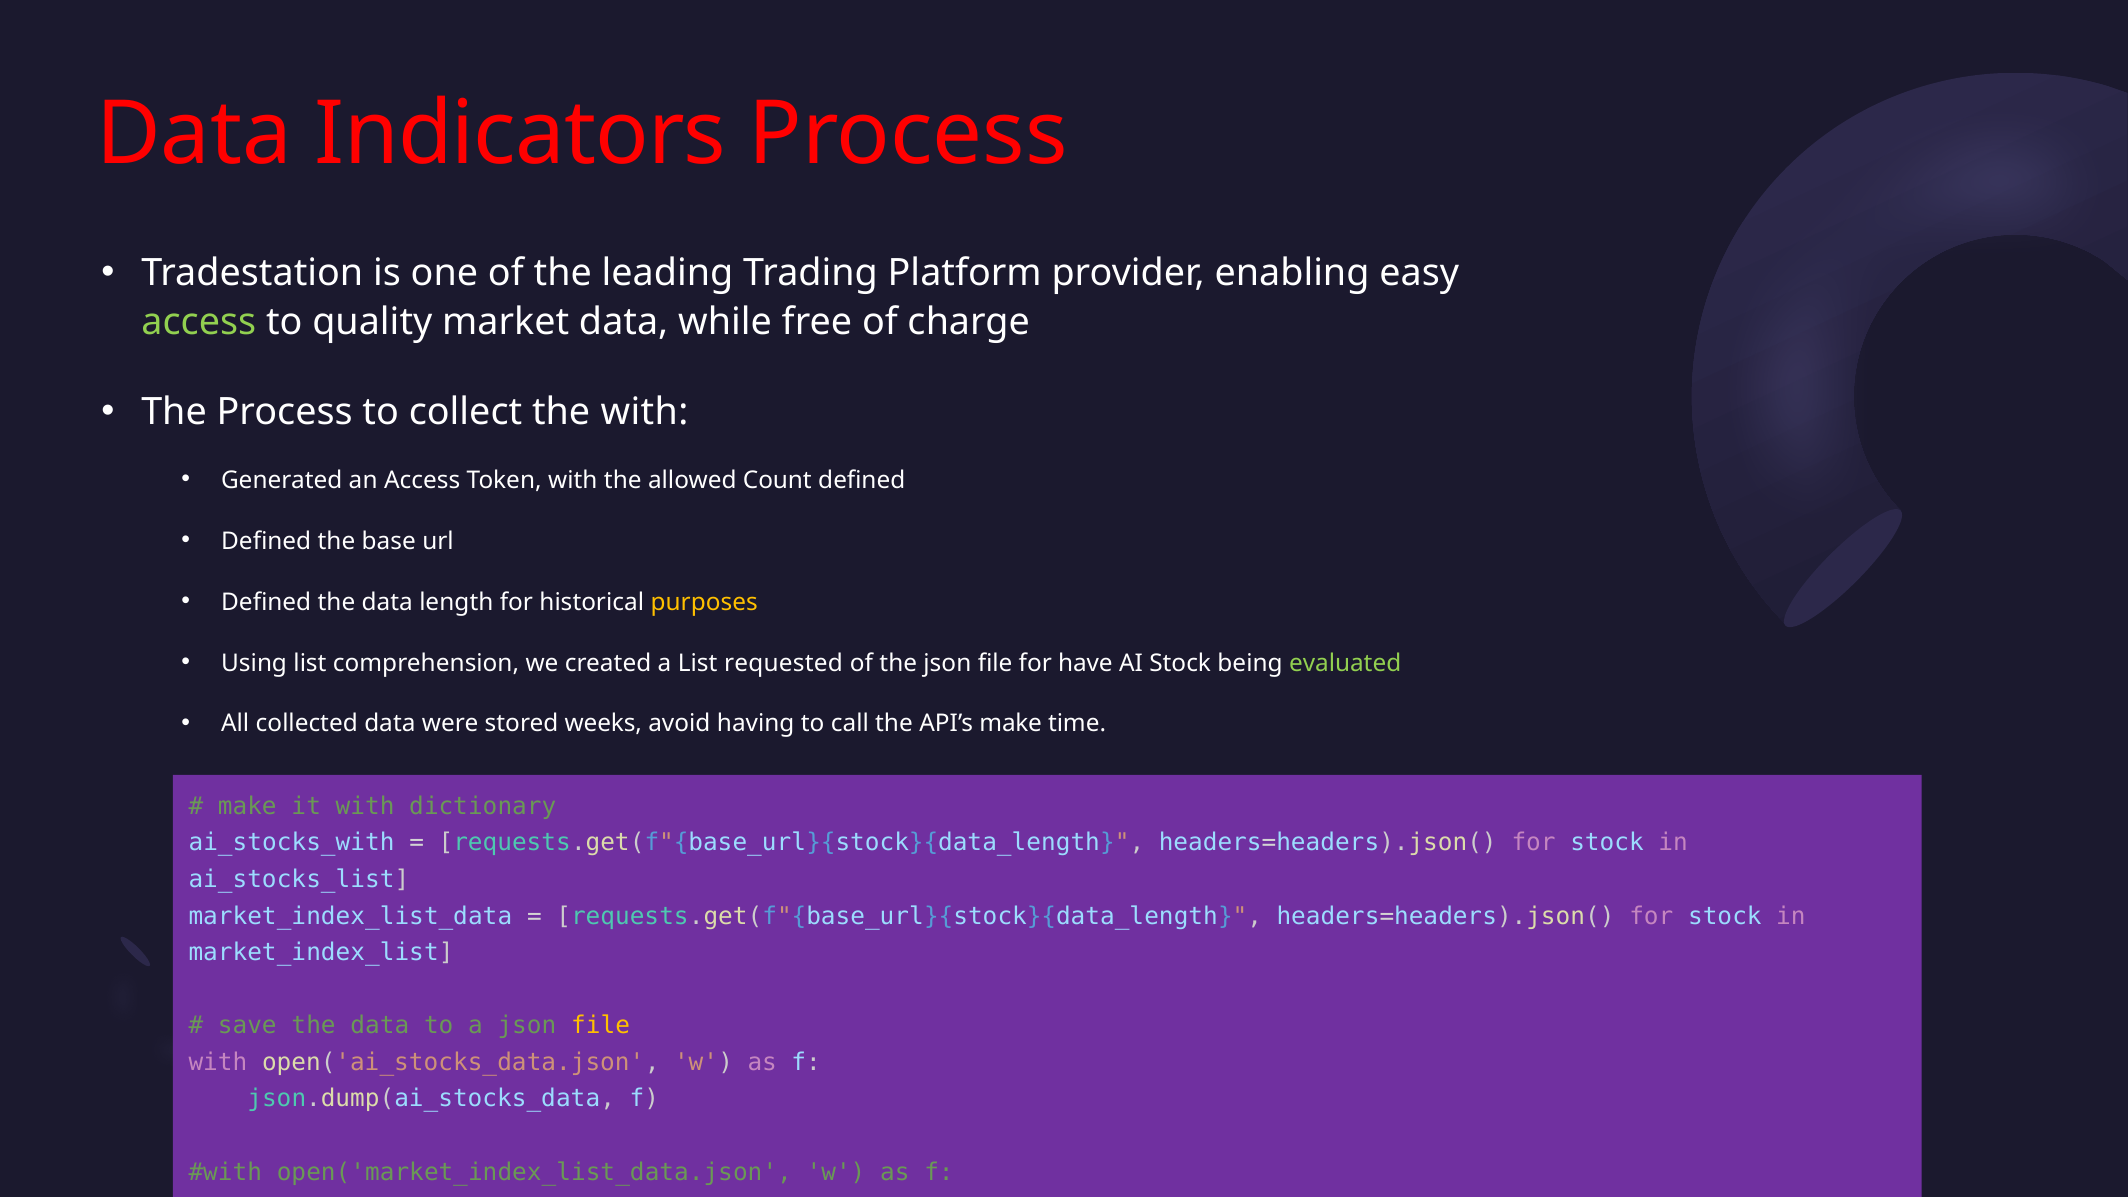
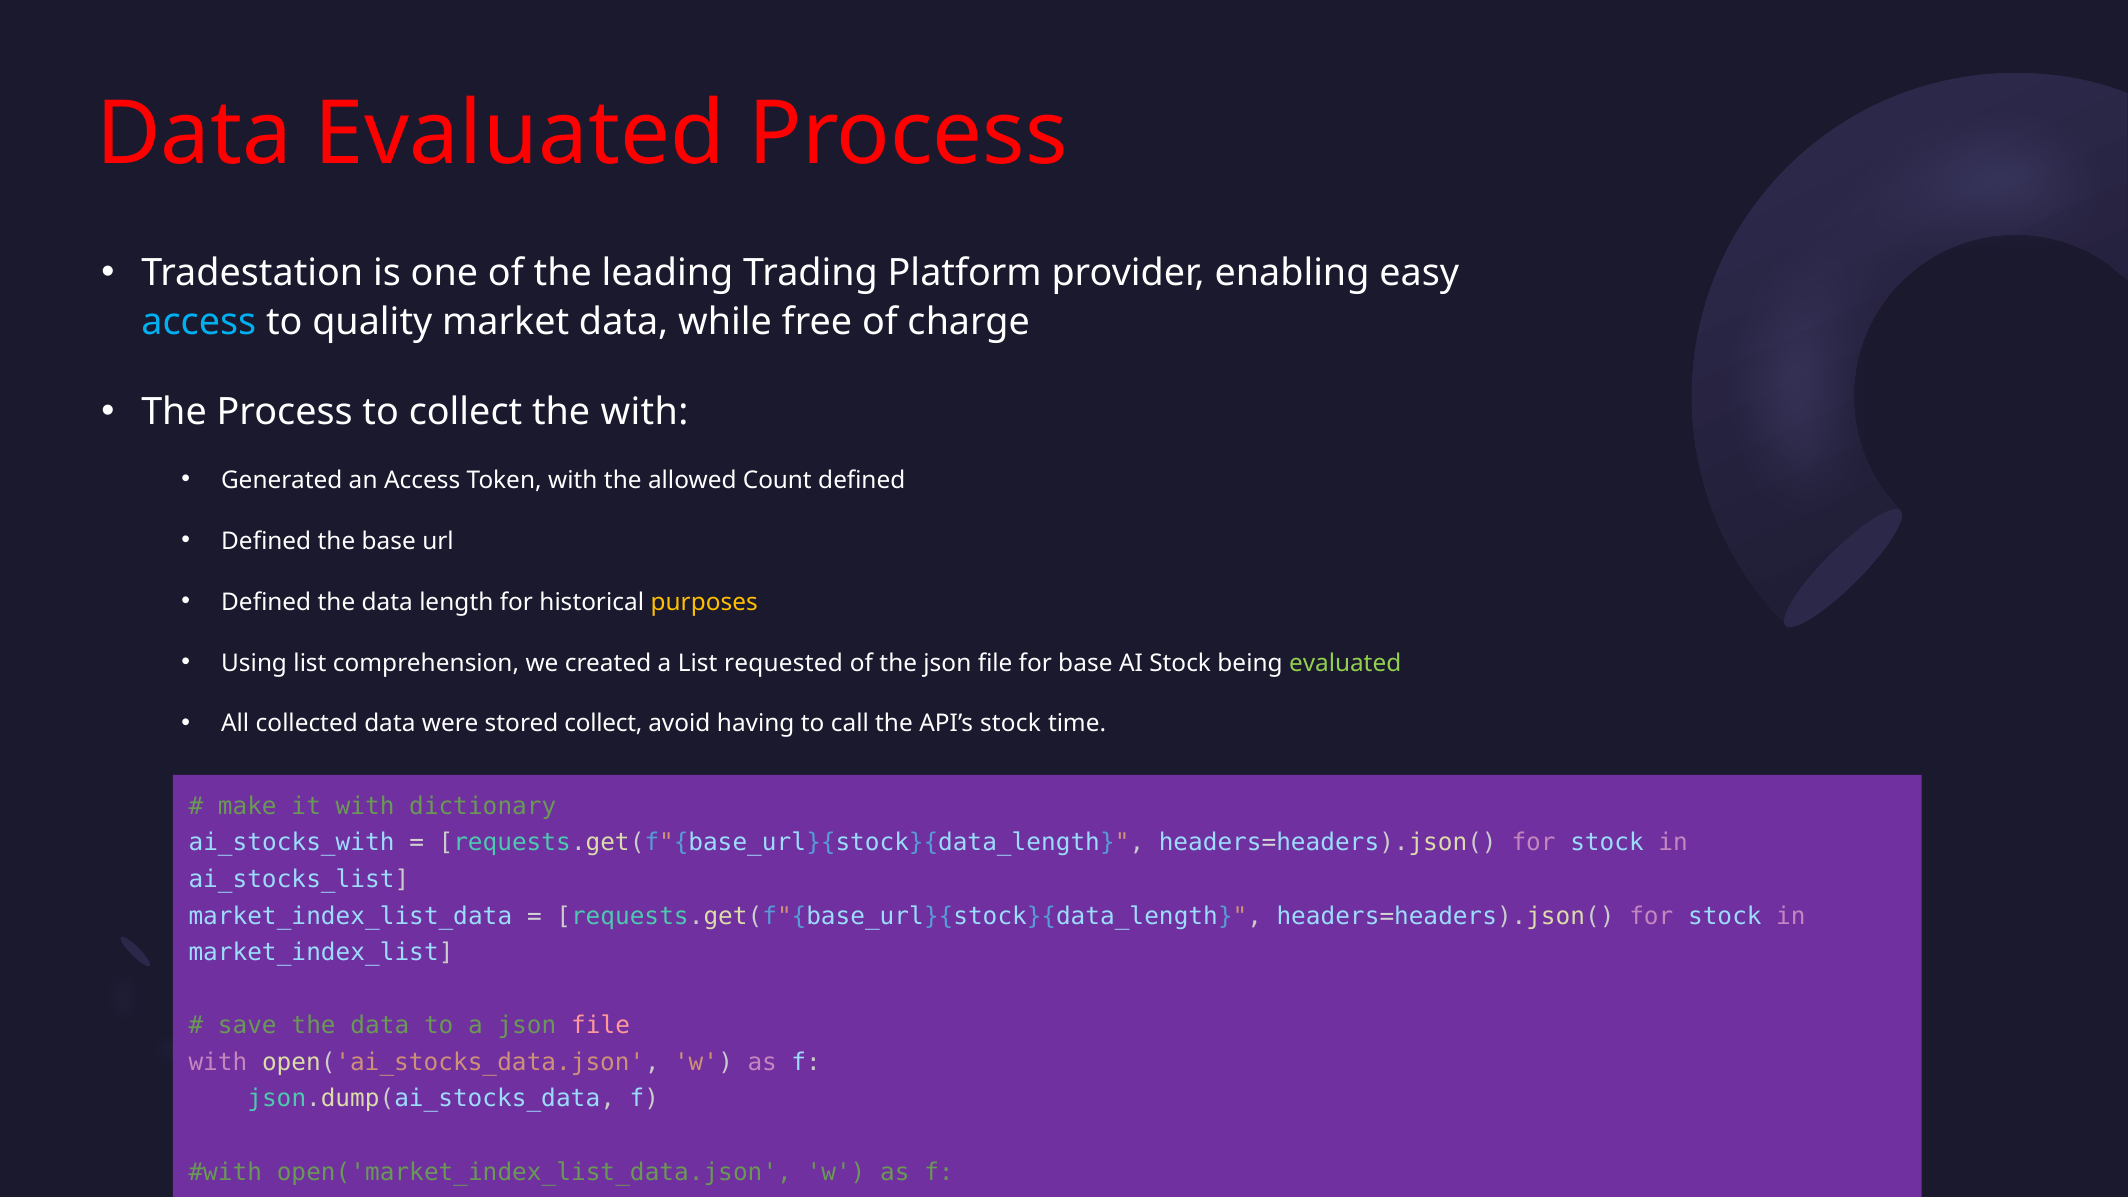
Data Indicators: Indicators -> Evaluated
access at (199, 322) colour: light green -> light blue
for have: have -> base
stored weeks: weeks -> collect
API’s make: make -> stock
file at (601, 1026) colour: yellow -> pink
